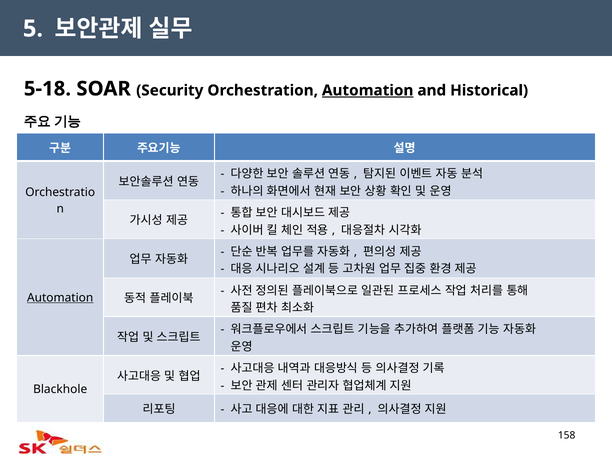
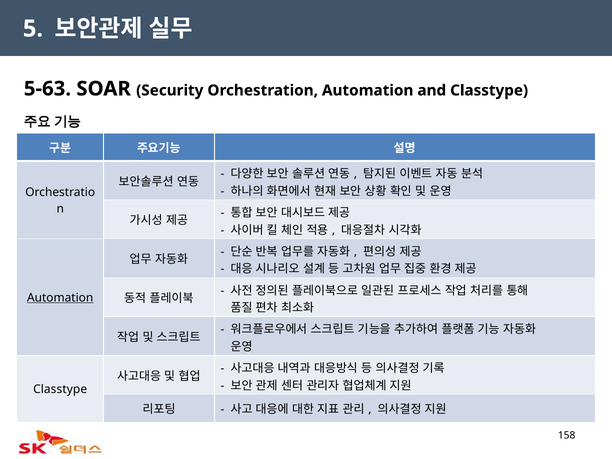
5-18: 5-18 -> 5-63
Automation at (368, 90) underline: present -> none
and Historical: Historical -> Classtype
Blackhole at (60, 389): Blackhole -> Classtype
